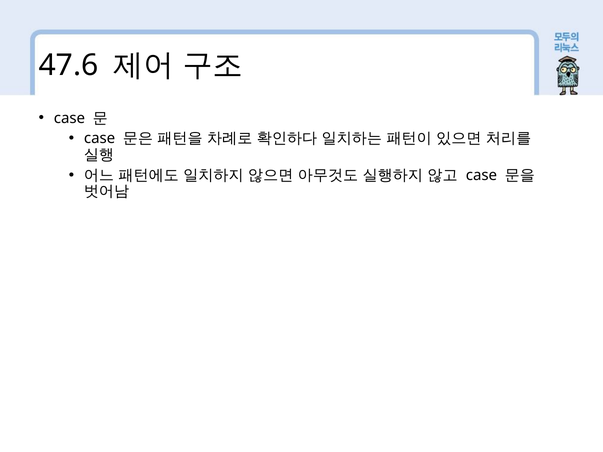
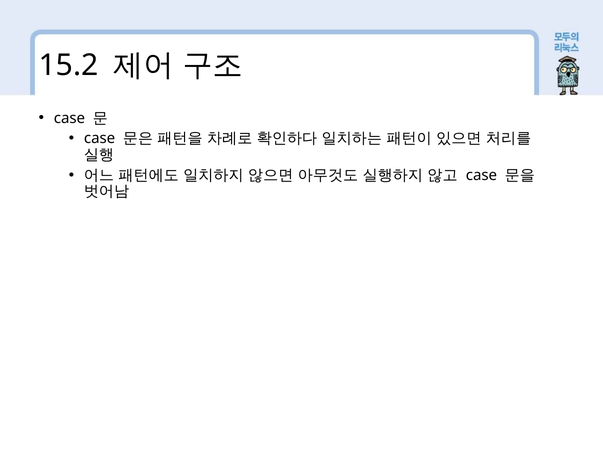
47.6: 47.6 -> 15.2
